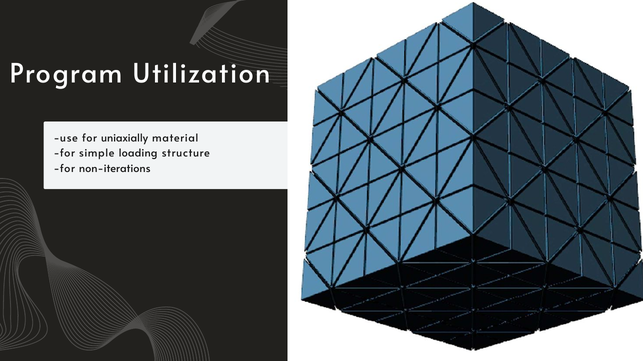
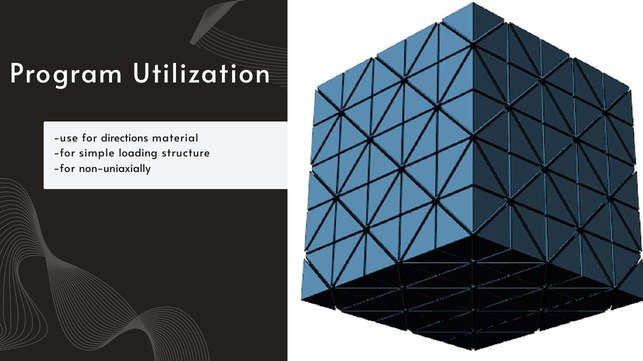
uniaxially: uniaxially -> directions
non-iterations: non-iterations -> non-uniaxially
